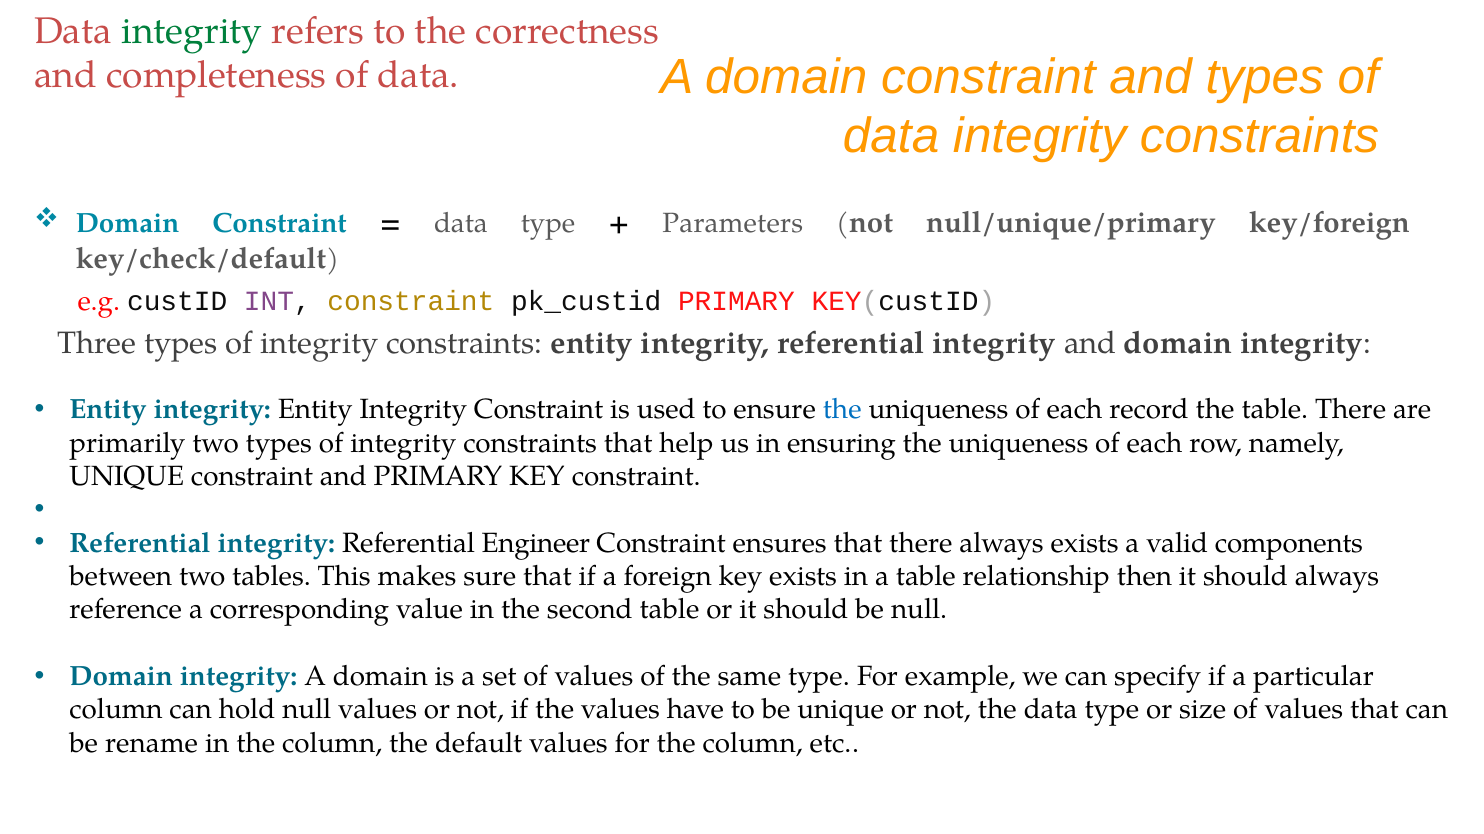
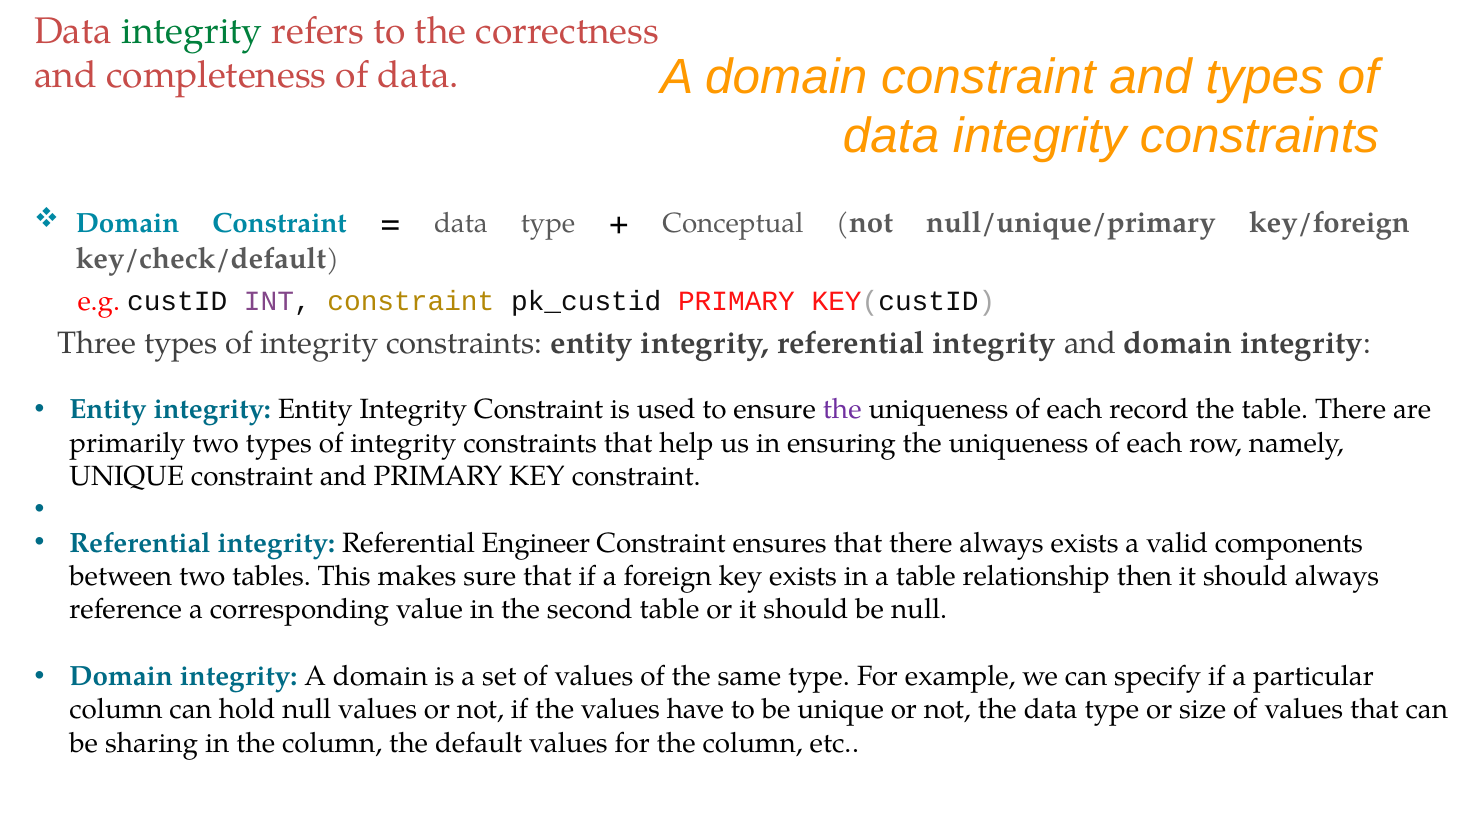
Parameters: Parameters -> Conceptual
the at (842, 410) colour: blue -> purple
rename: rename -> sharing
